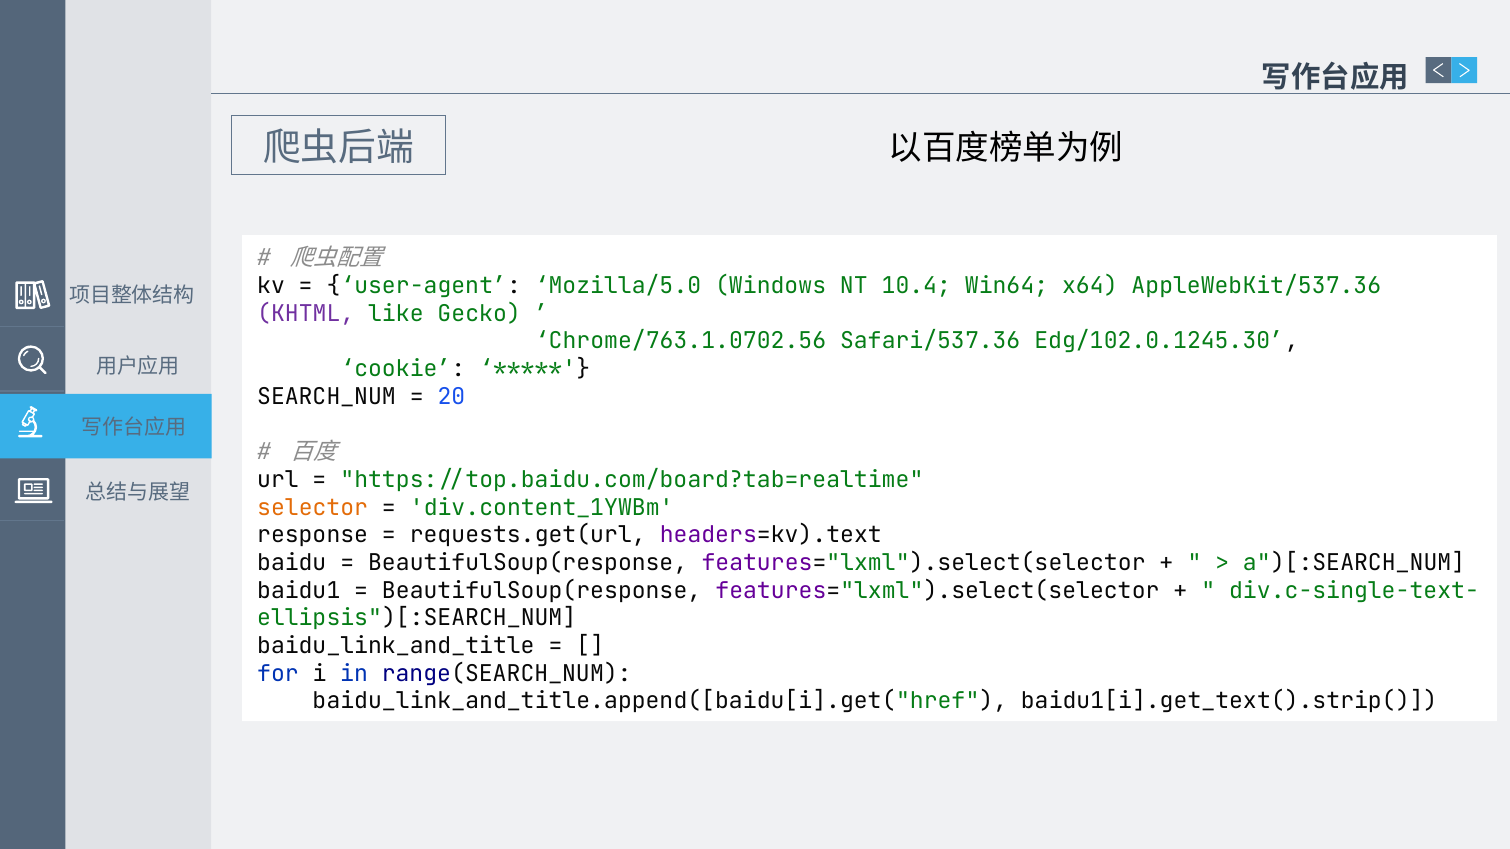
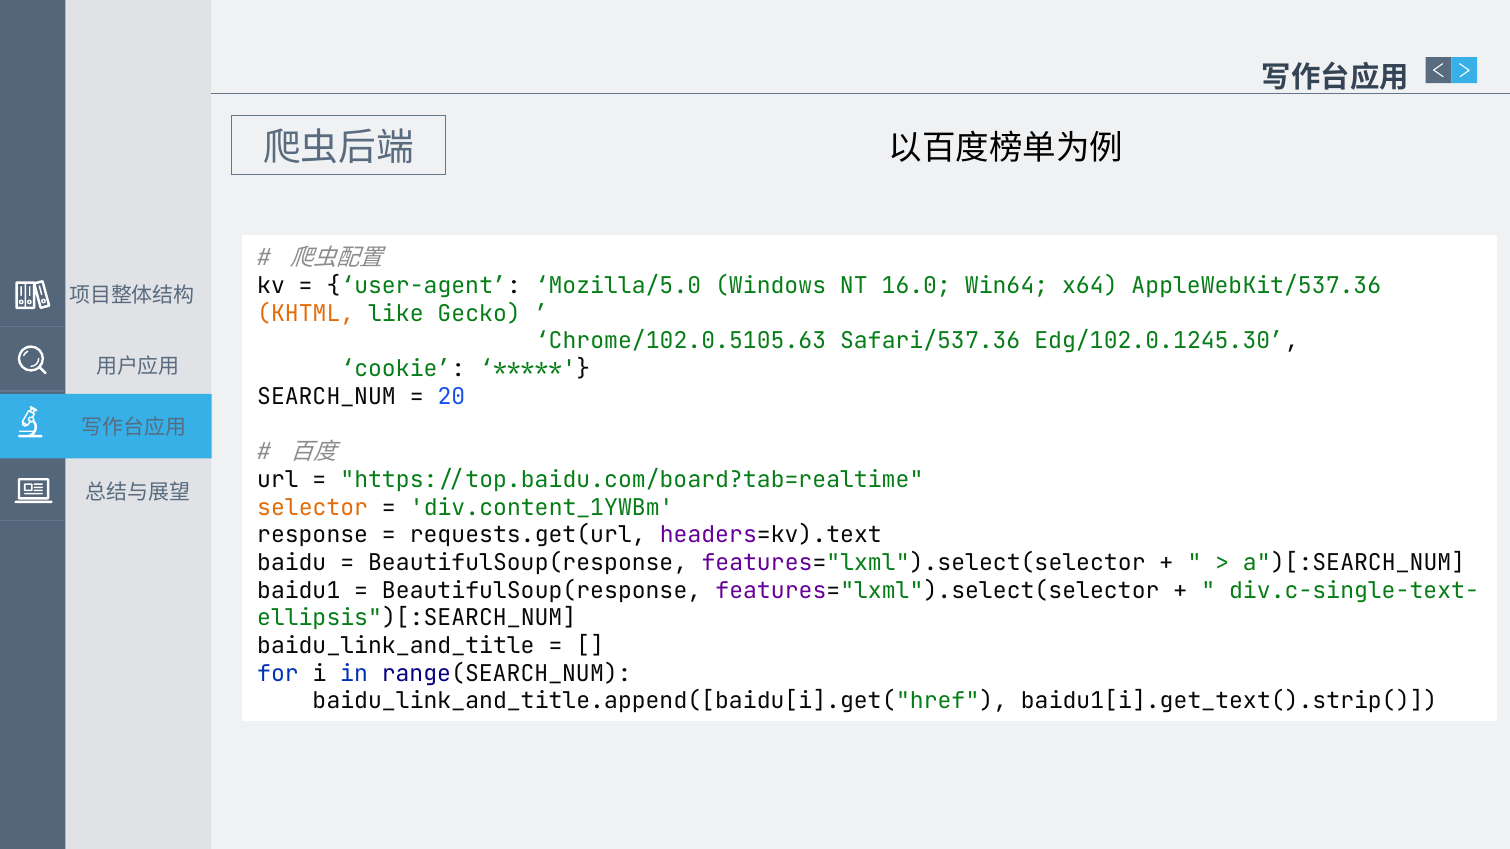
10.4: 10.4 -> 16.0
KHTML colour: purple -> orange
Chrome/763.1.0702.56: Chrome/763.1.0702.56 -> Chrome/102.0.5105.63
